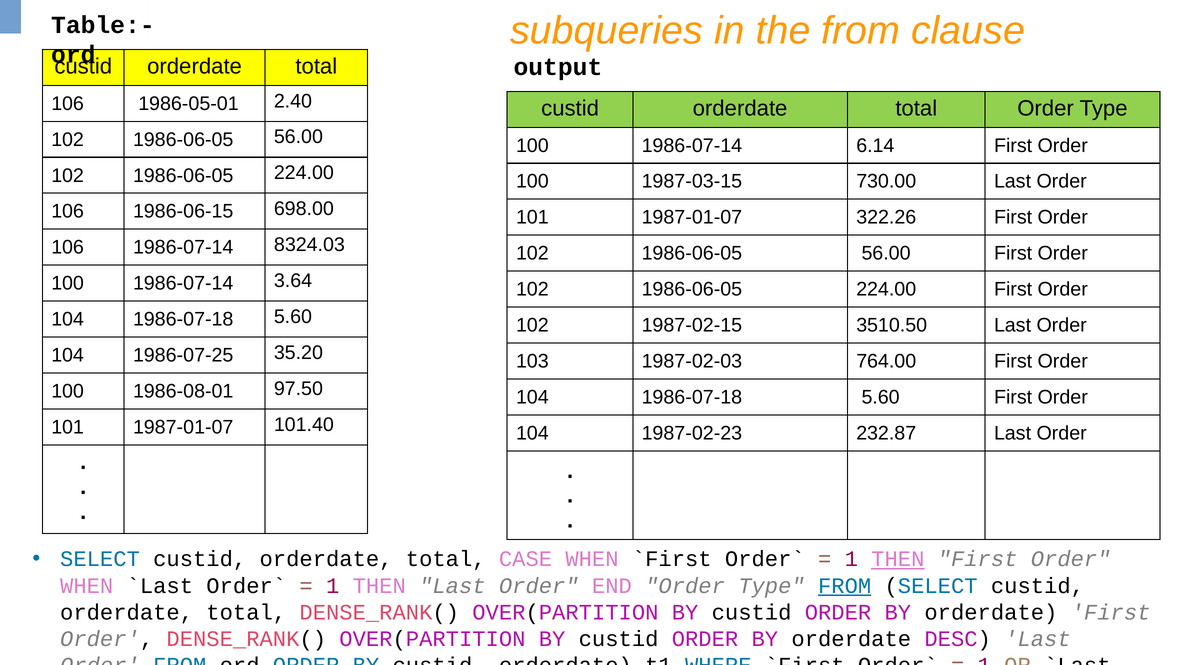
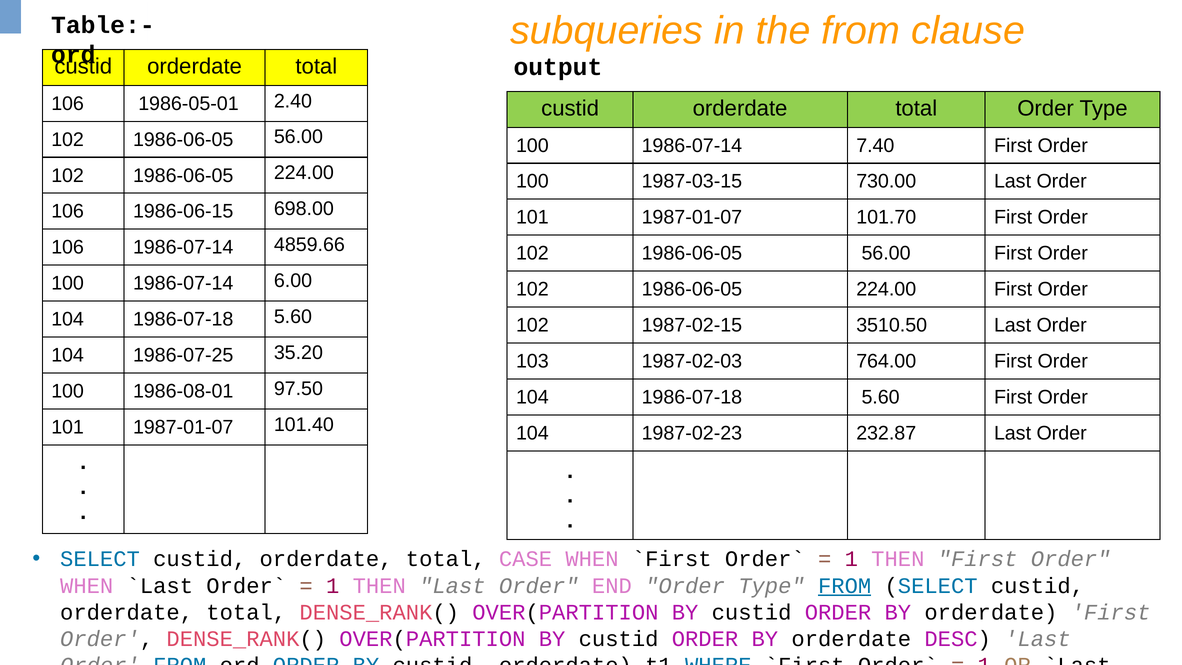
6.14: 6.14 -> 7.40
322.26: 322.26 -> 101.70
8324.03: 8324.03 -> 4859.66
3.64: 3.64 -> 6.00
THEN at (898, 559) underline: present -> none
